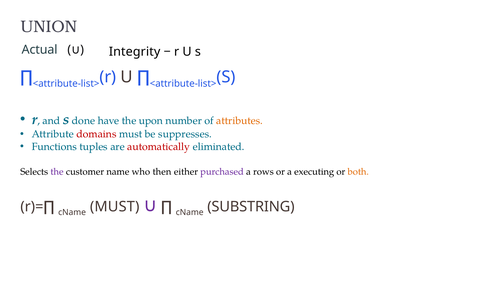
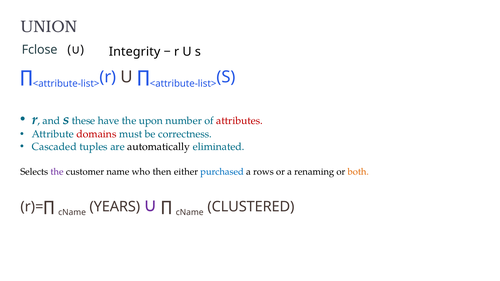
Actual: Actual -> Fclose
done: done -> these
attributes colour: orange -> red
suppresses: suppresses -> correctness
Functions: Functions -> Cascaded
automatically colour: red -> black
purchased colour: purple -> blue
executing: executing -> renaming
cName MUST: MUST -> YEARS
SUBSTRING: SUBSTRING -> CLUSTERED
